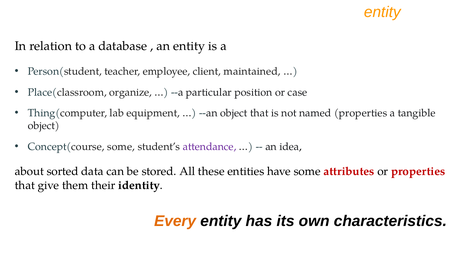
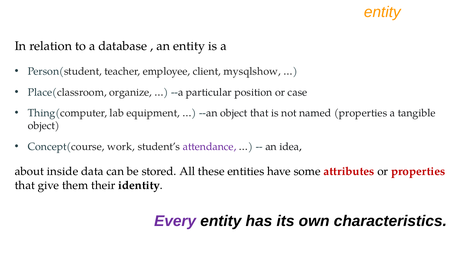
maintained: maintained -> mysqlshow
Concept(course some: some -> work
sorted: sorted -> inside
Every colour: orange -> purple
